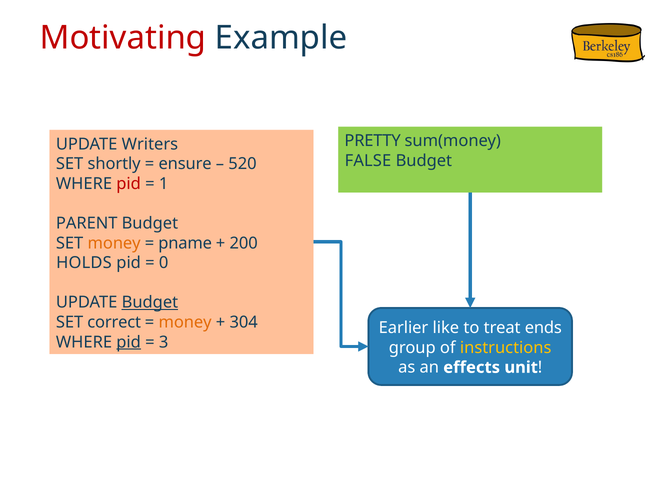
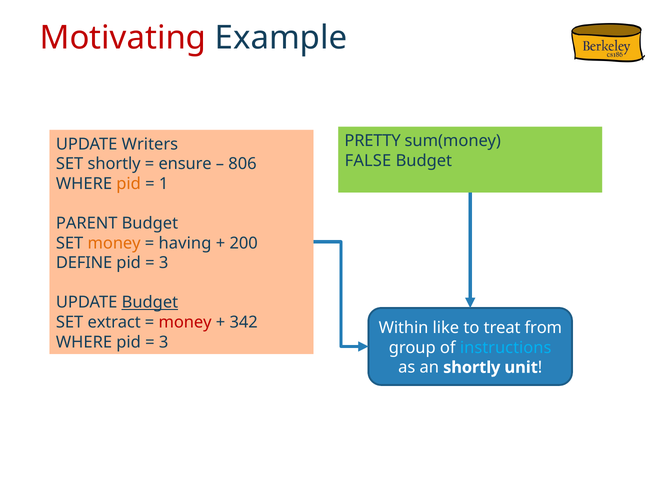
520: 520 -> 806
pid at (129, 184) colour: red -> orange
pname: pname -> having
HOLDS: HOLDS -> DEFINE
0 at (164, 263): 0 -> 3
correct: correct -> extract
money at (185, 322) colour: orange -> red
304: 304 -> 342
Earlier: Earlier -> Within
ends: ends -> from
pid at (129, 342) underline: present -> none
instructions colour: yellow -> light blue
an effects: effects -> shortly
